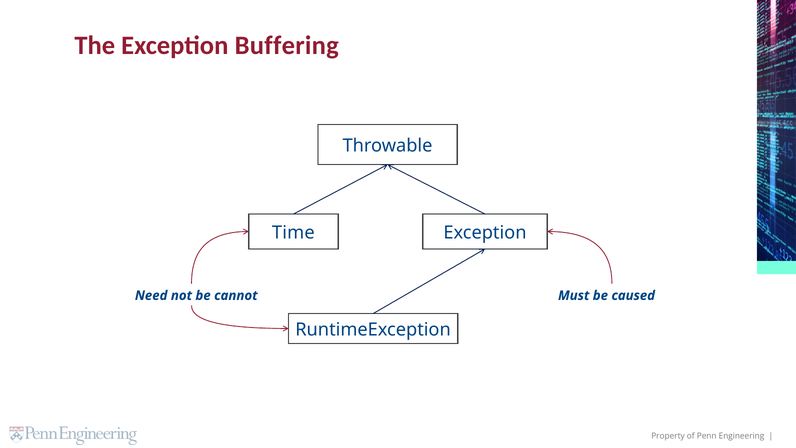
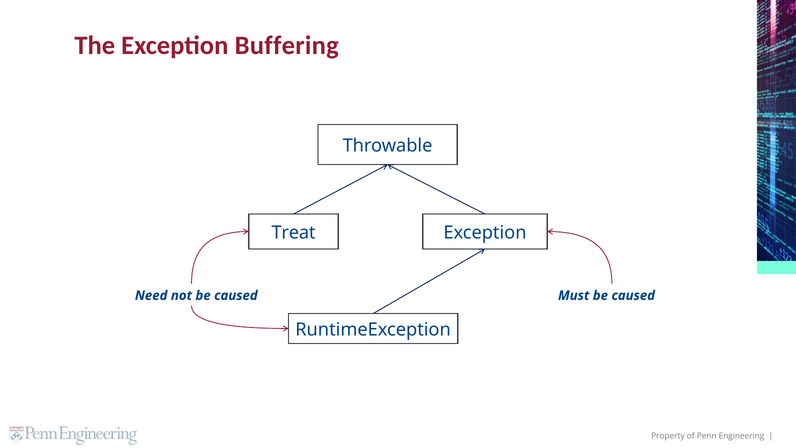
Time: Time -> Treat
not be cannot: cannot -> caused
